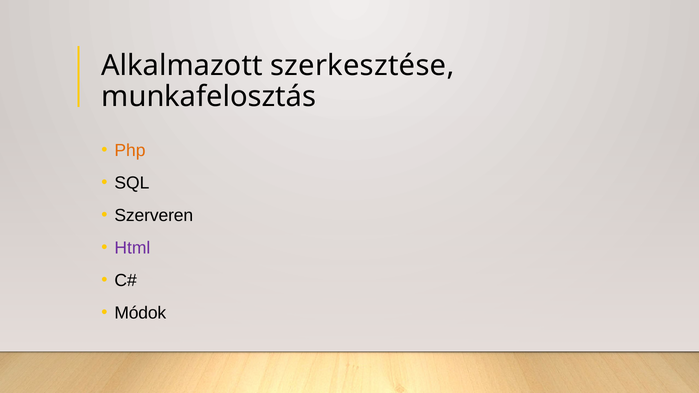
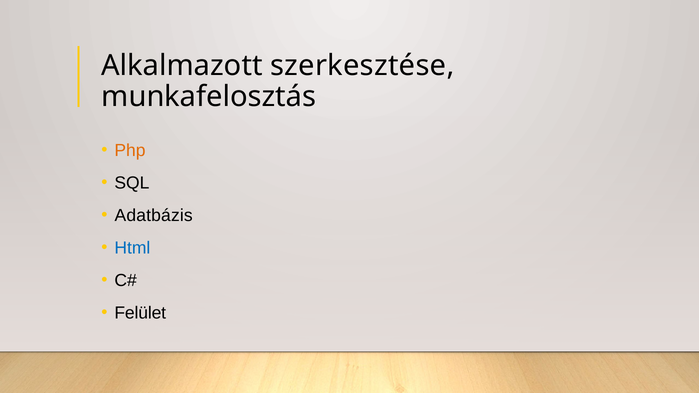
Szerveren: Szerveren -> Adatbázis
Html colour: purple -> blue
Módok: Módok -> Felület
